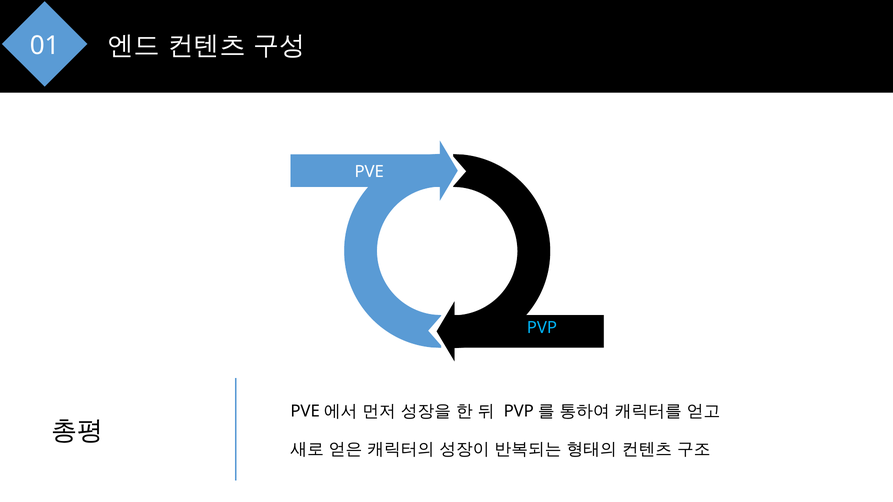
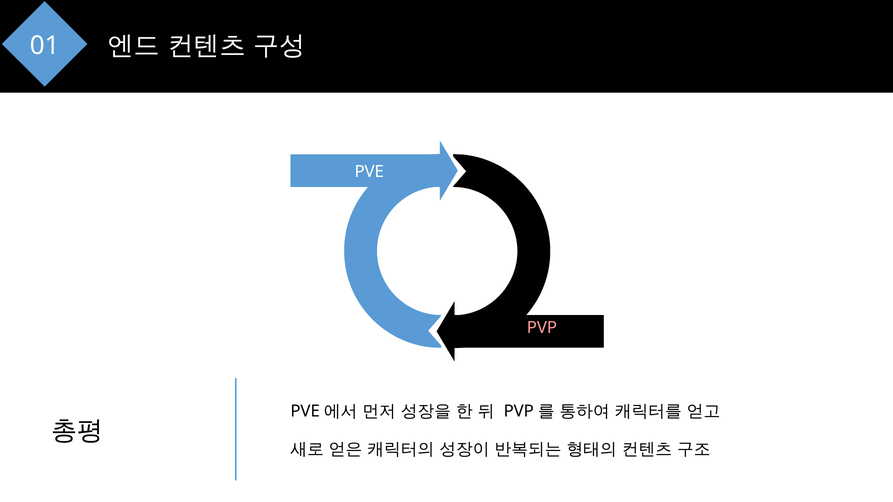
PVP colour: light blue -> pink
